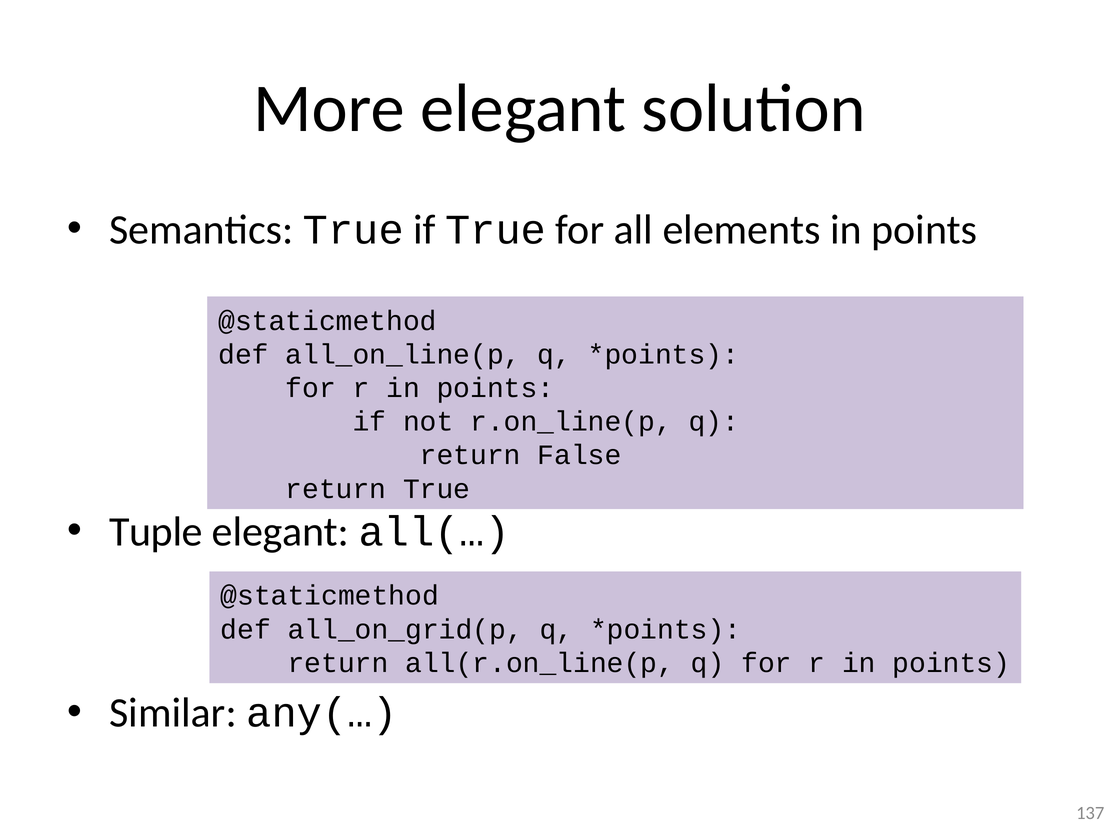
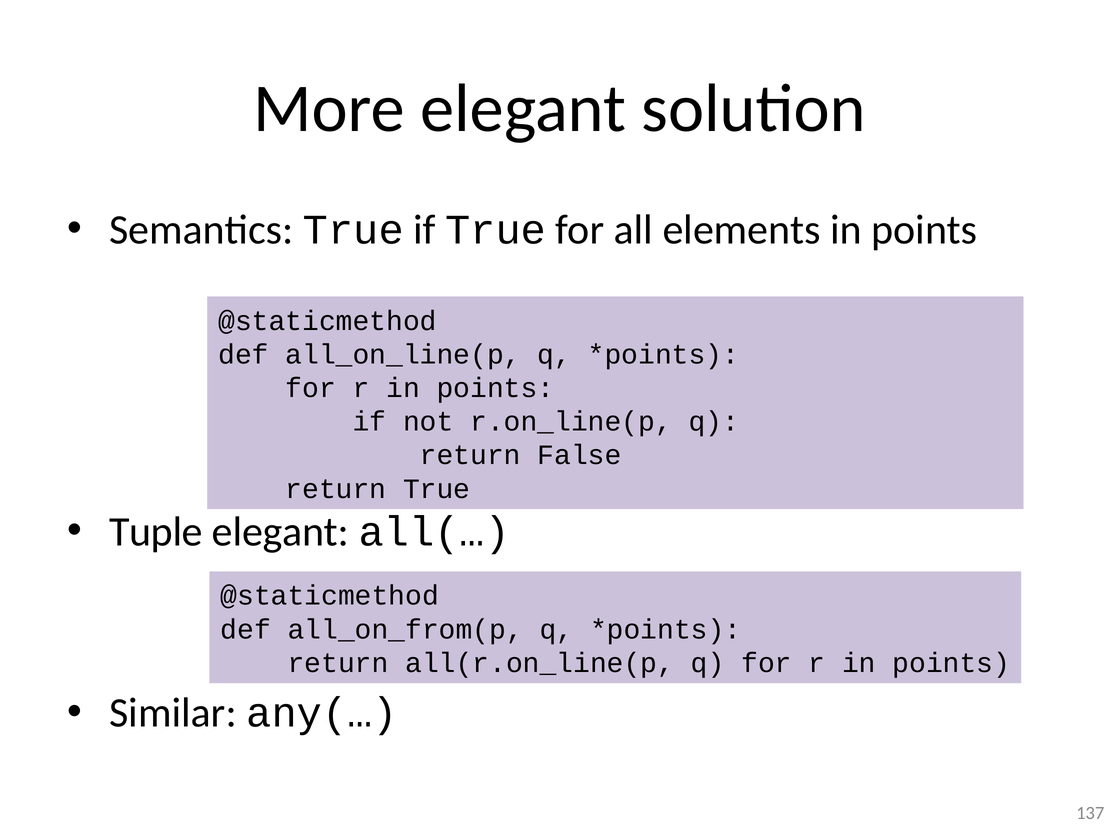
all_on_grid(p: all_on_grid(p -> all_on_from(p
